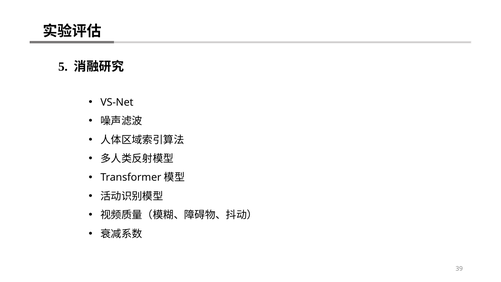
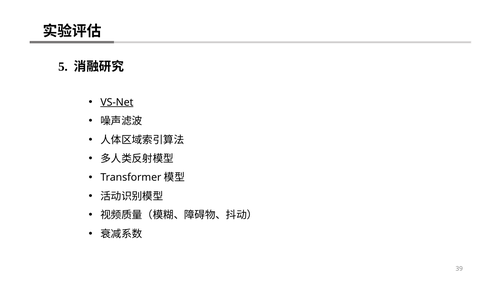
VS-Net underline: none -> present
